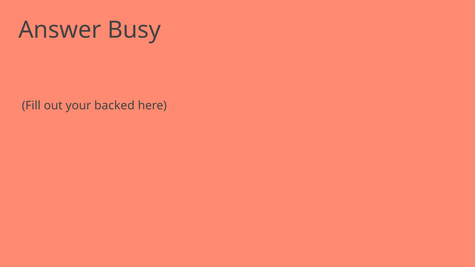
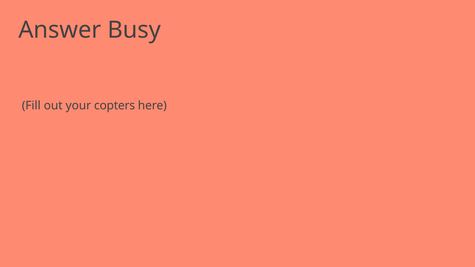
backed: backed -> copters
